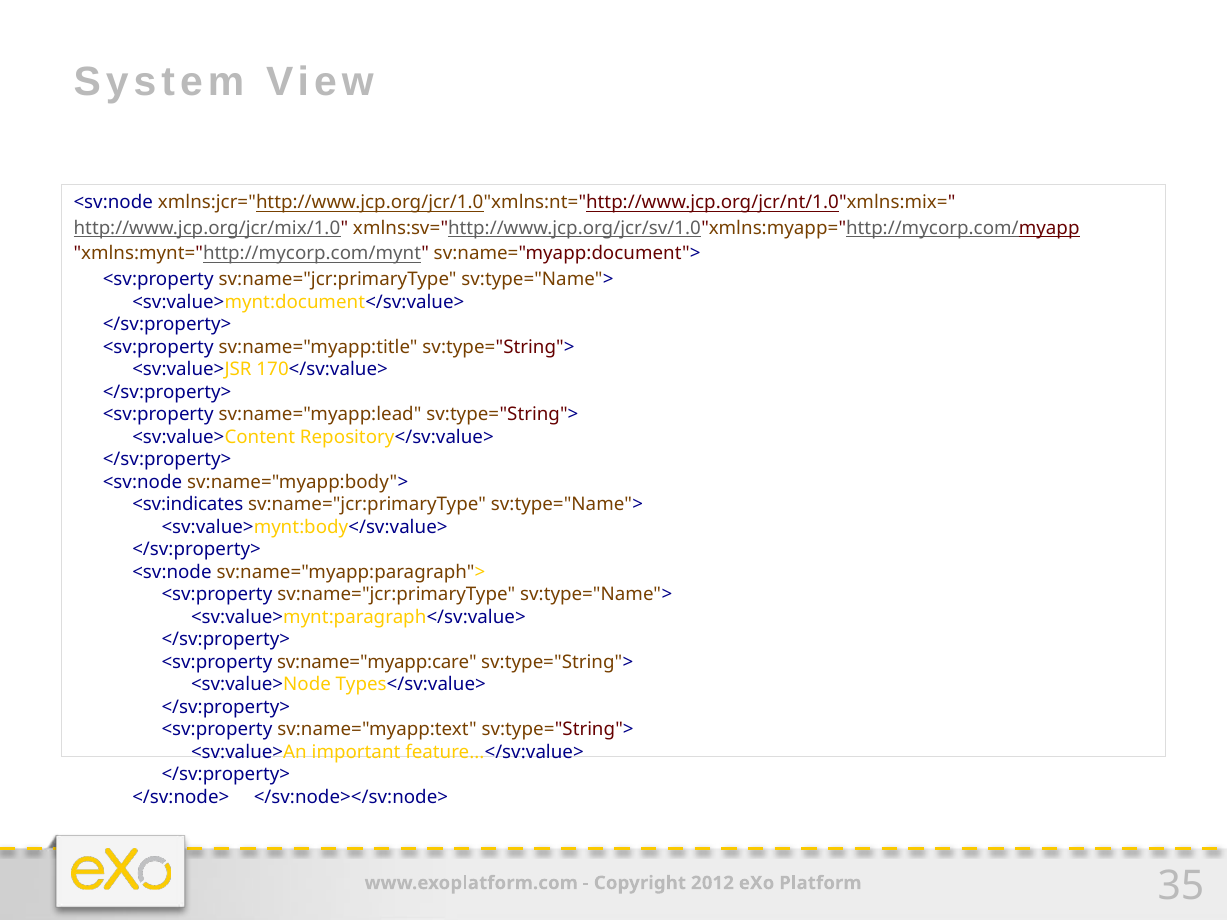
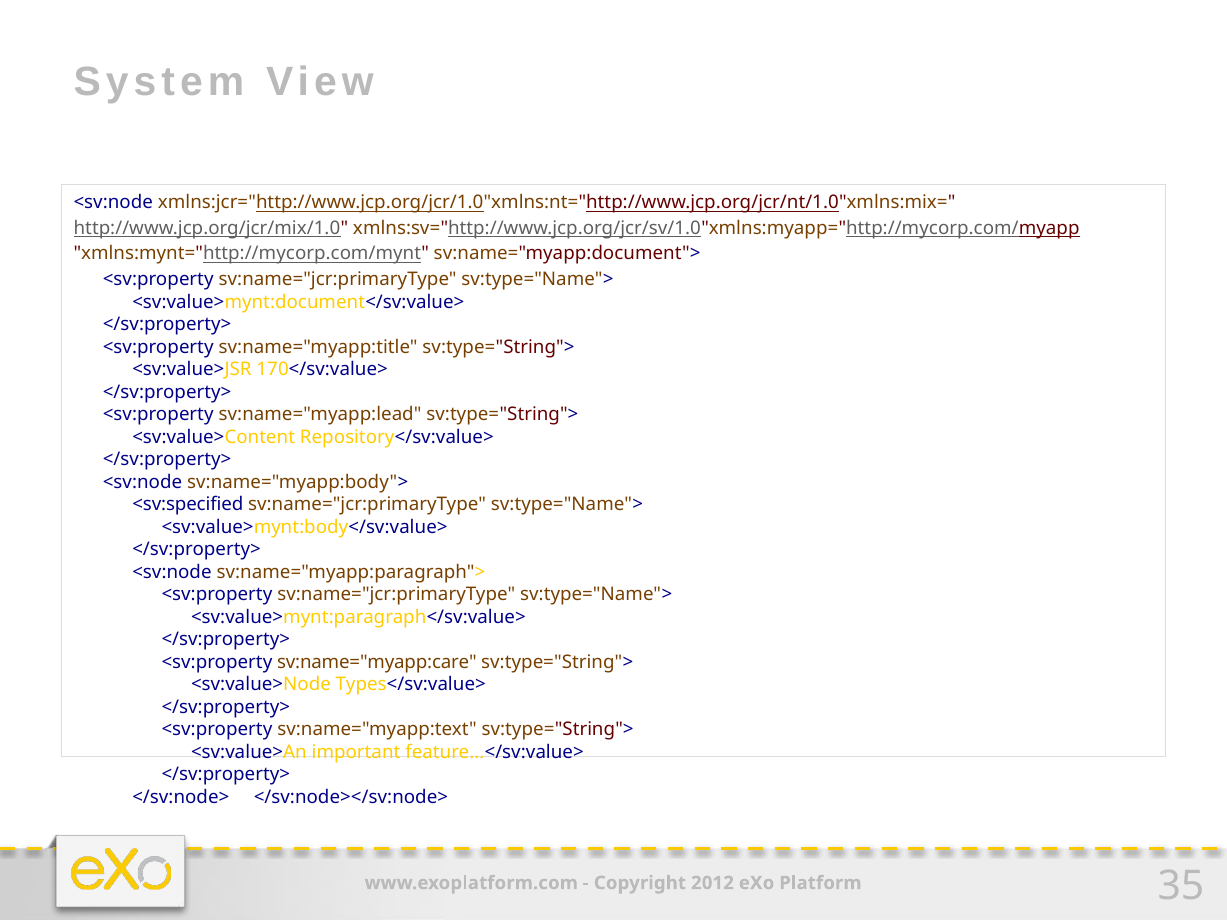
<sv:indicates: <sv:indicates -> <sv:specified
